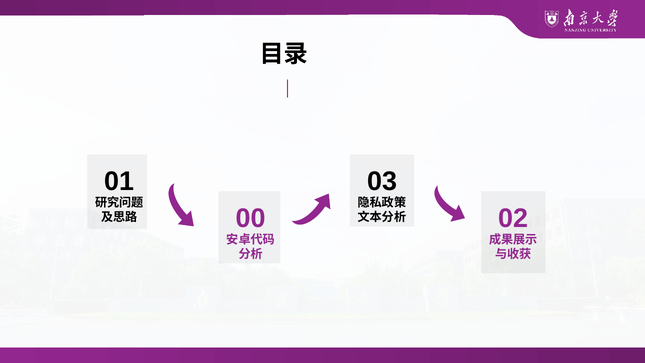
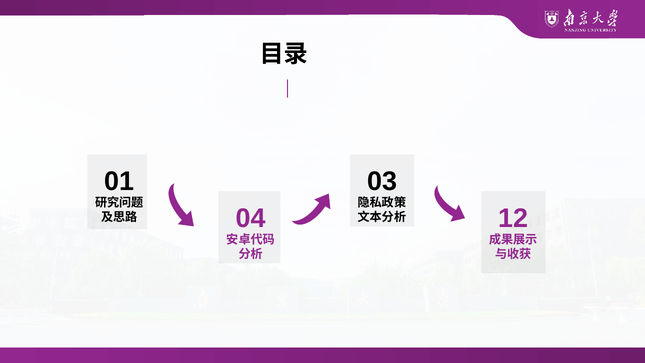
00: 00 -> 04
02: 02 -> 12
